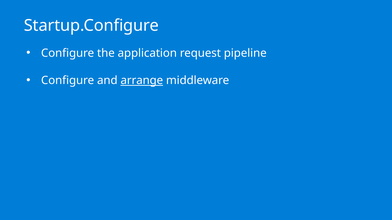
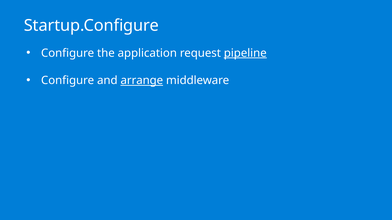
pipeline underline: none -> present
